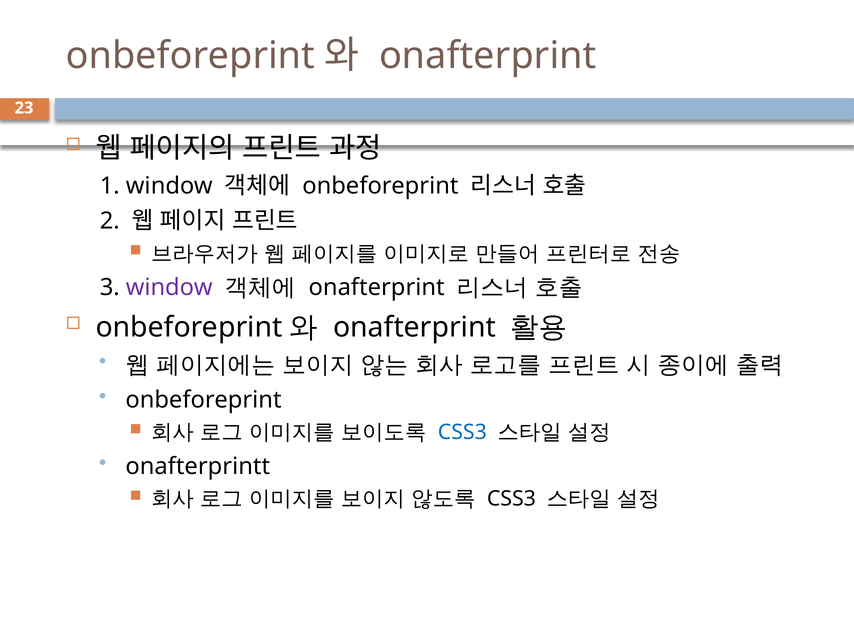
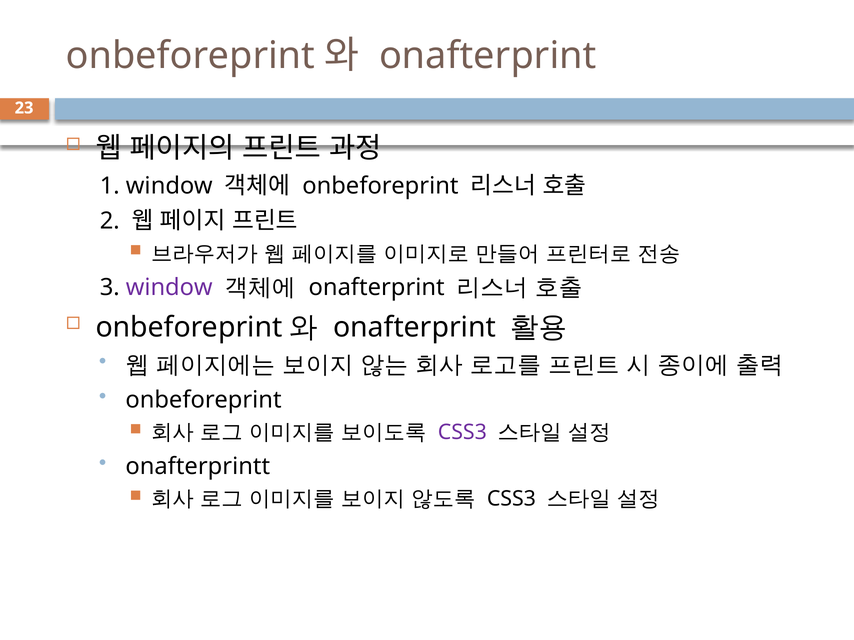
CSS3 at (462, 433) colour: blue -> purple
